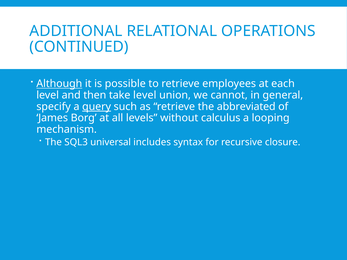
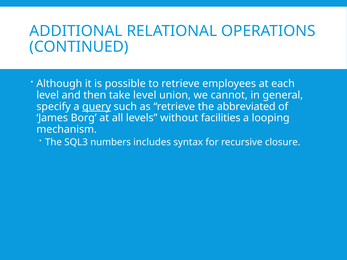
Although underline: present -> none
calculus: calculus -> facilities
universal: universal -> numbers
